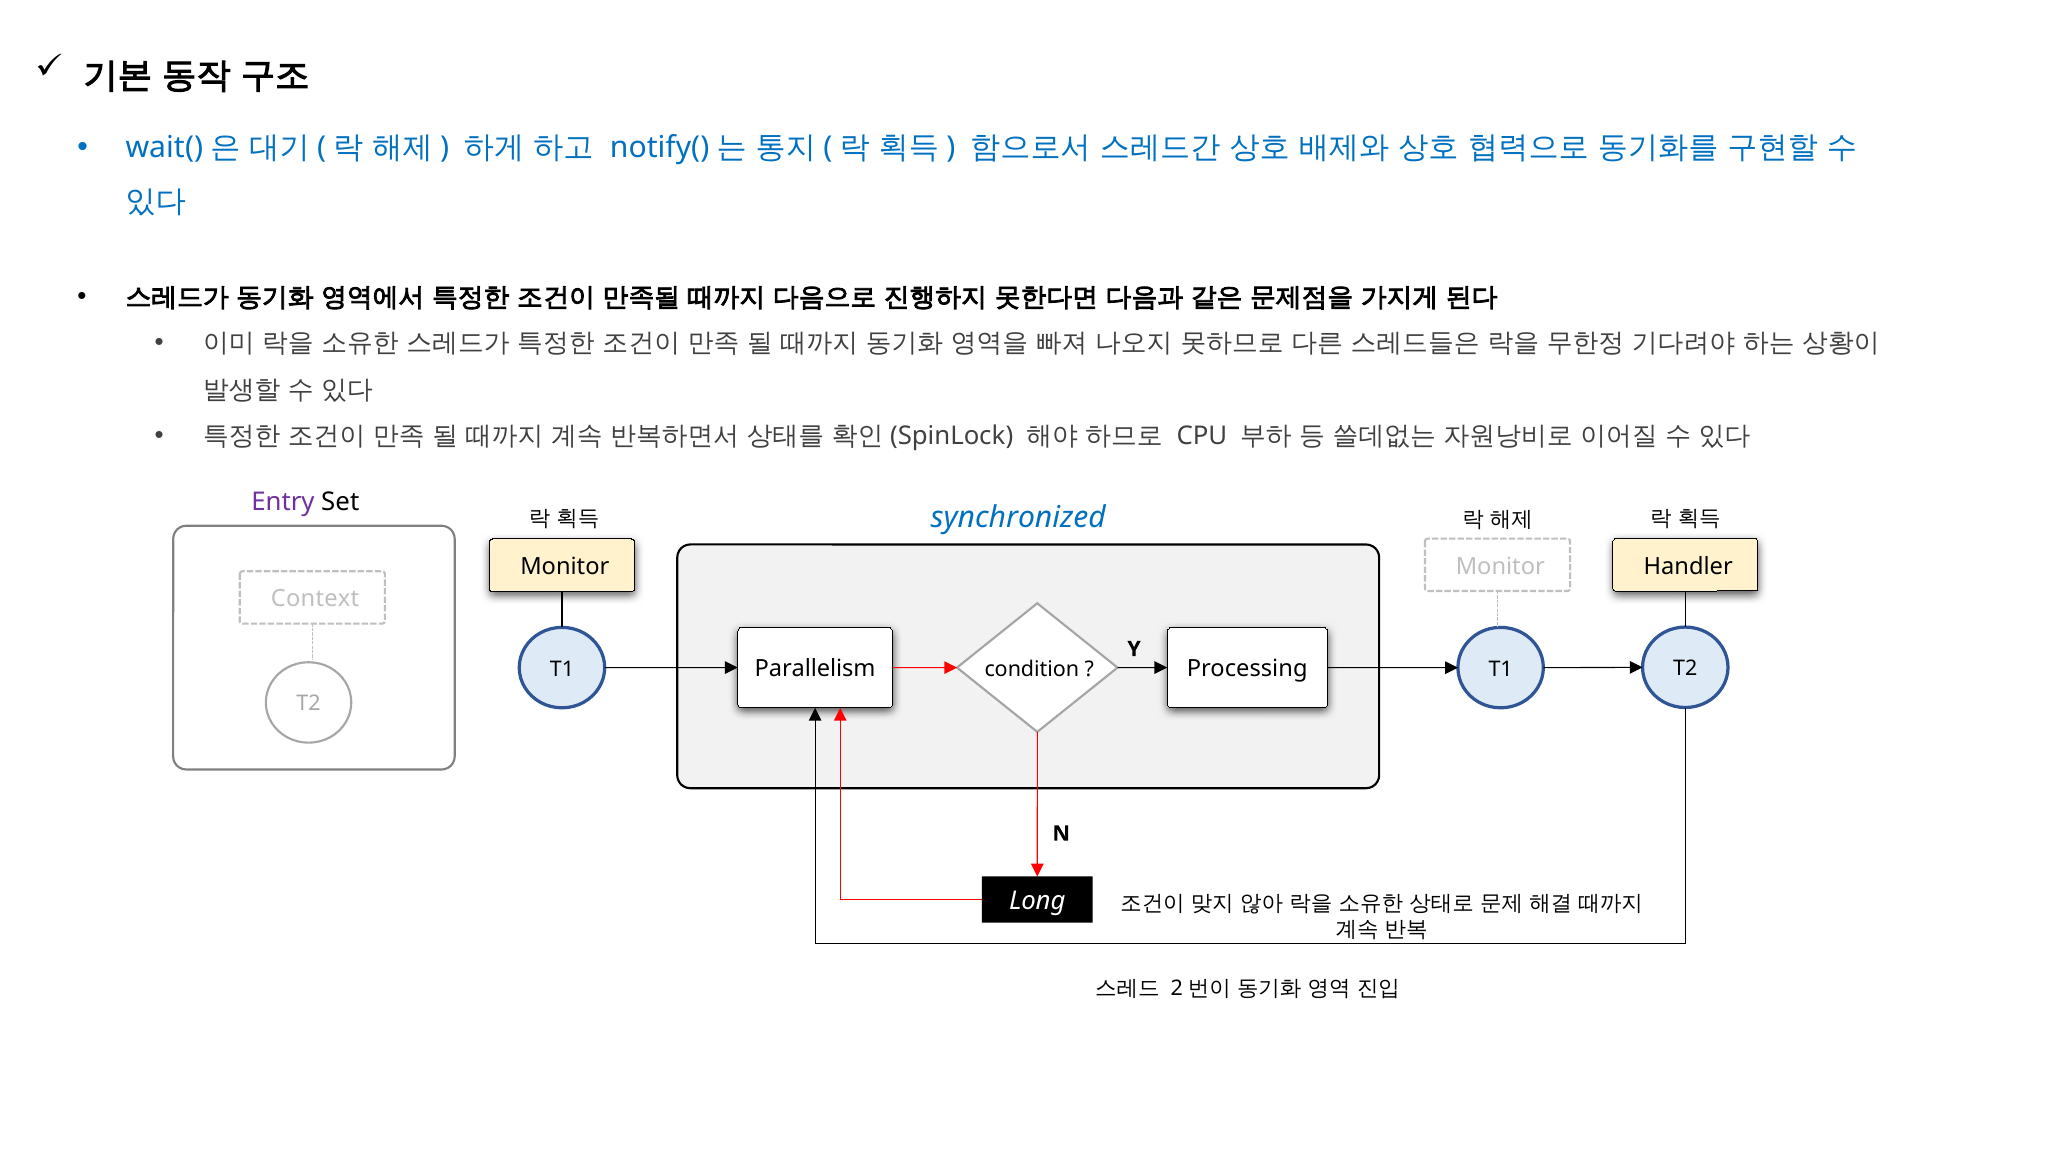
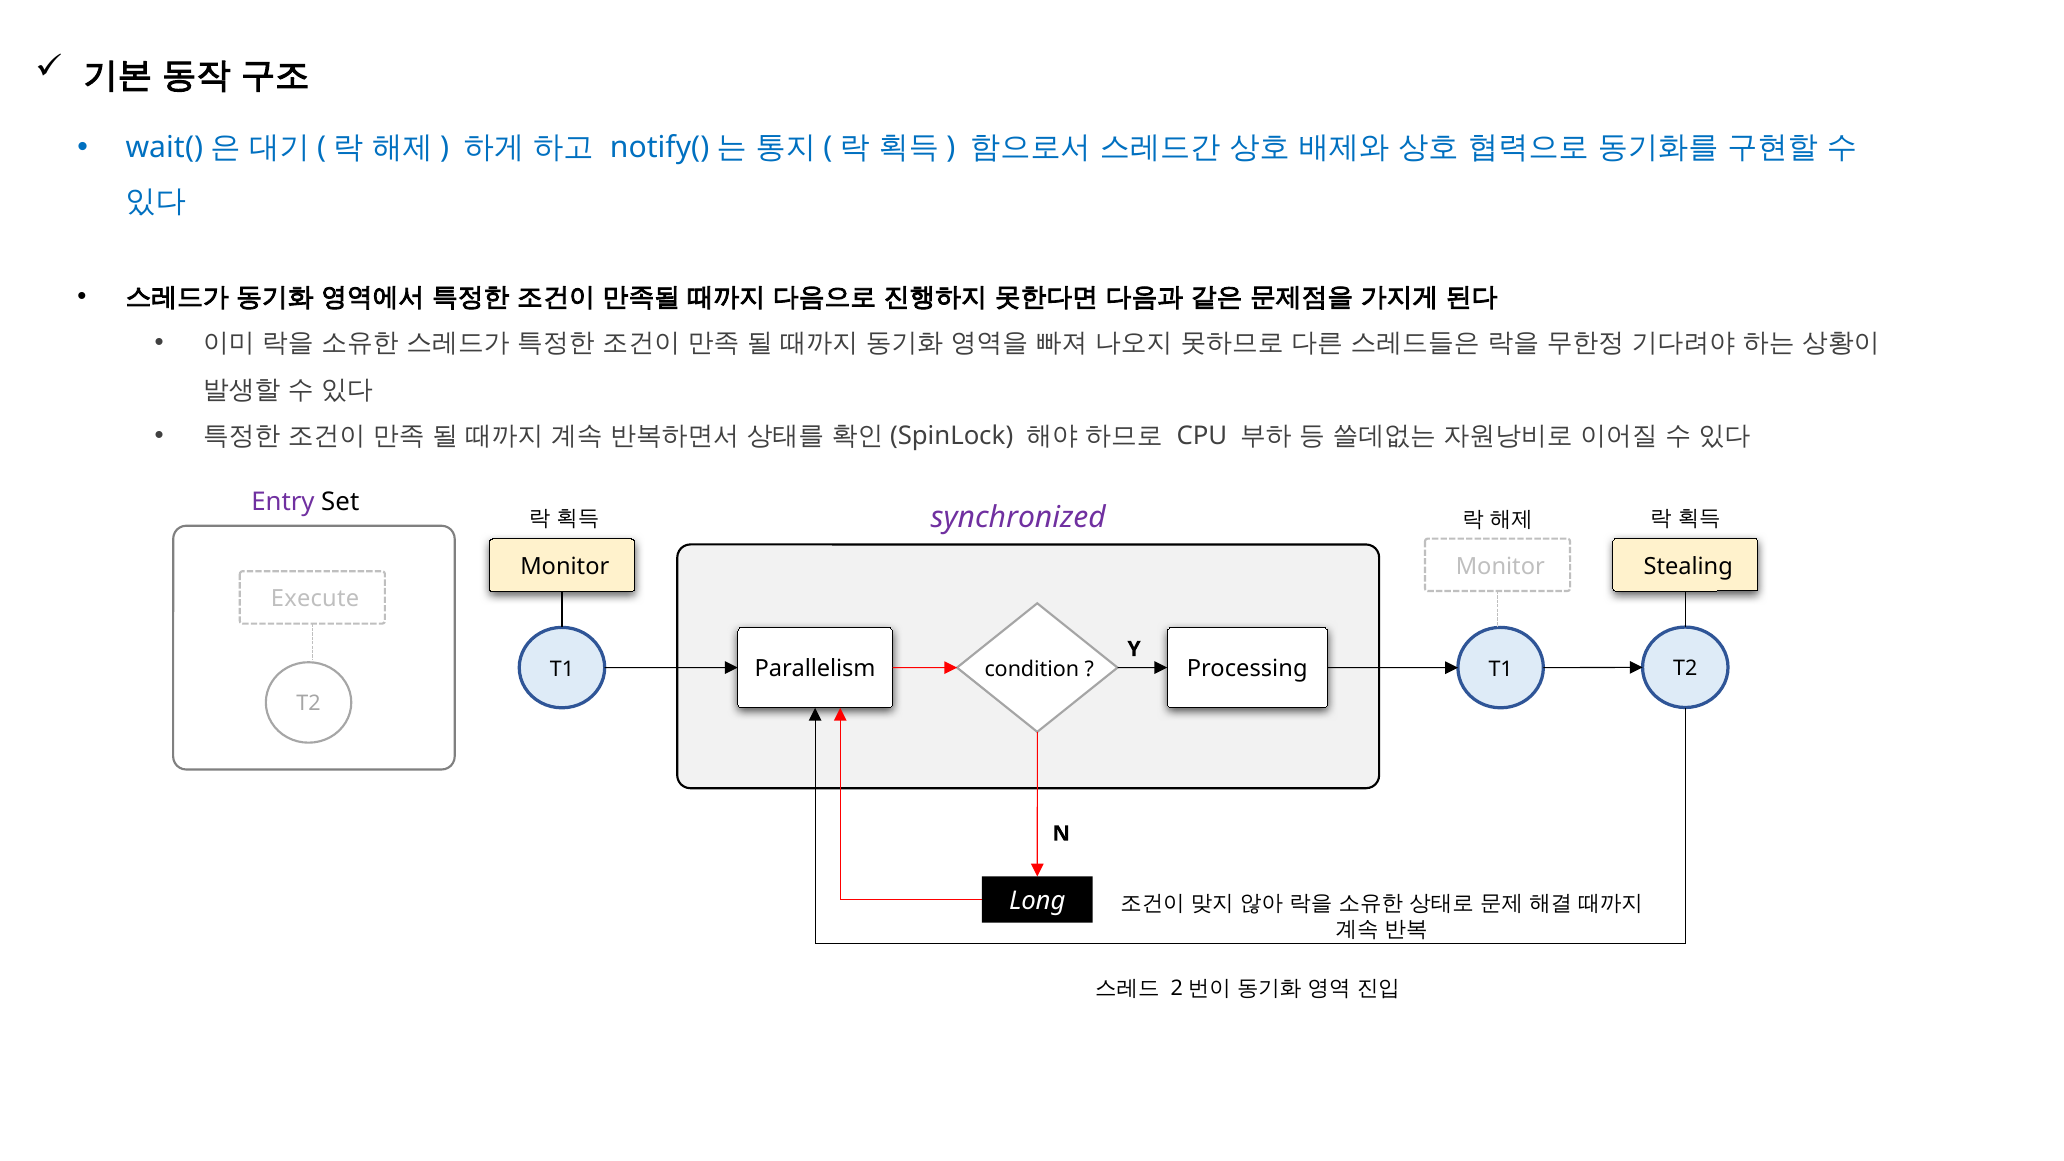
synchronized colour: blue -> purple
Handler: Handler -> Stealing
Context: Context -> Execute
